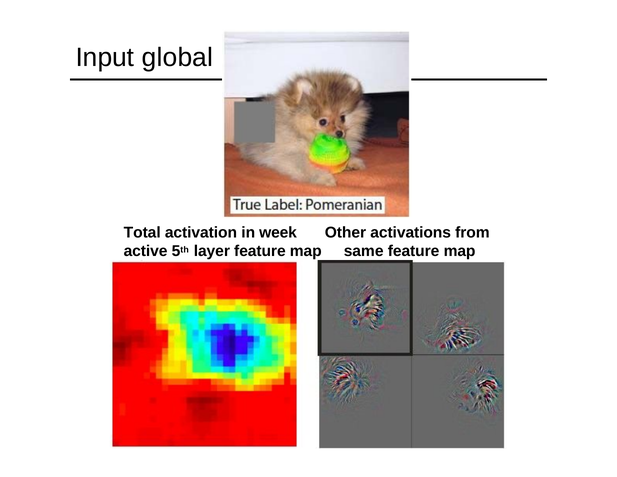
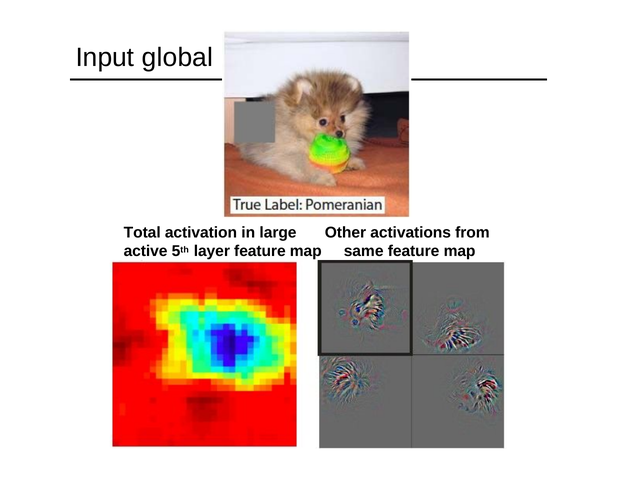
week: week -> large
